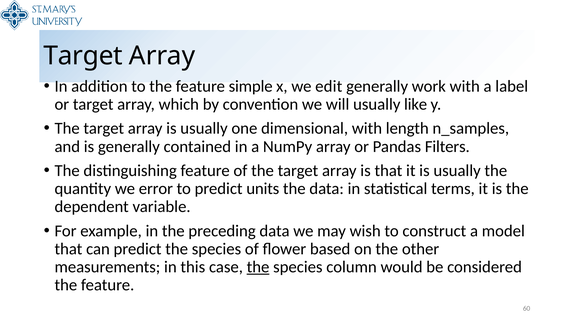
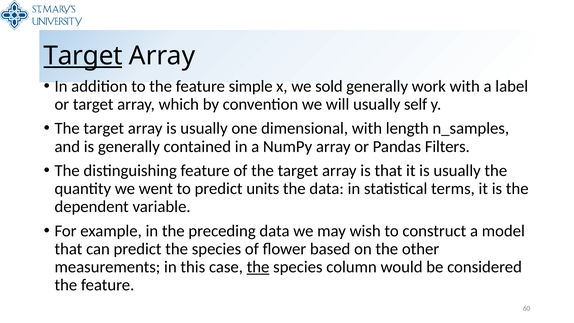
Target at (83, 56) underline: none -> present
edit: edit -> sold
like: like -> self
error: error -> went
